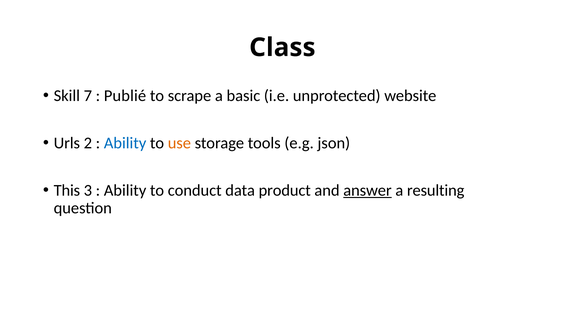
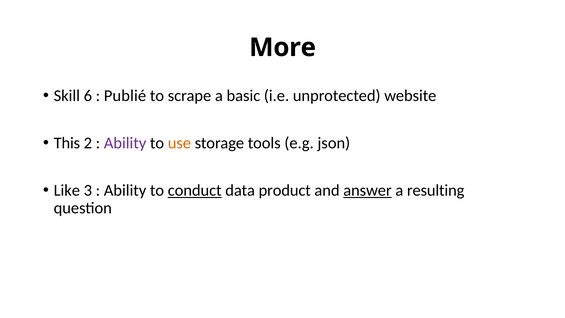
Class: Class -> More
7: 7 -> 6
Urls: Urls -> This
Ability at (125, 143) colour: blue -> purple
This: This -> Like
conduct underline: none -> present
